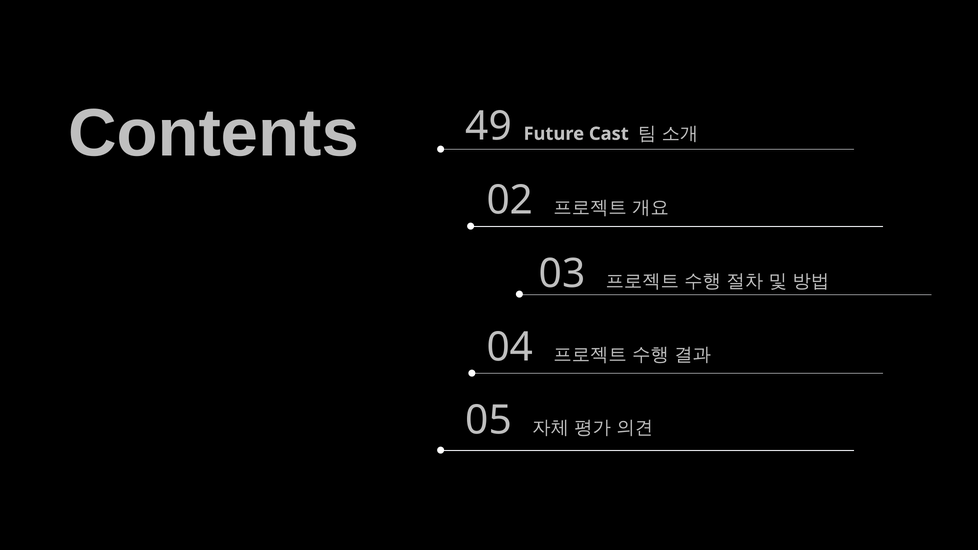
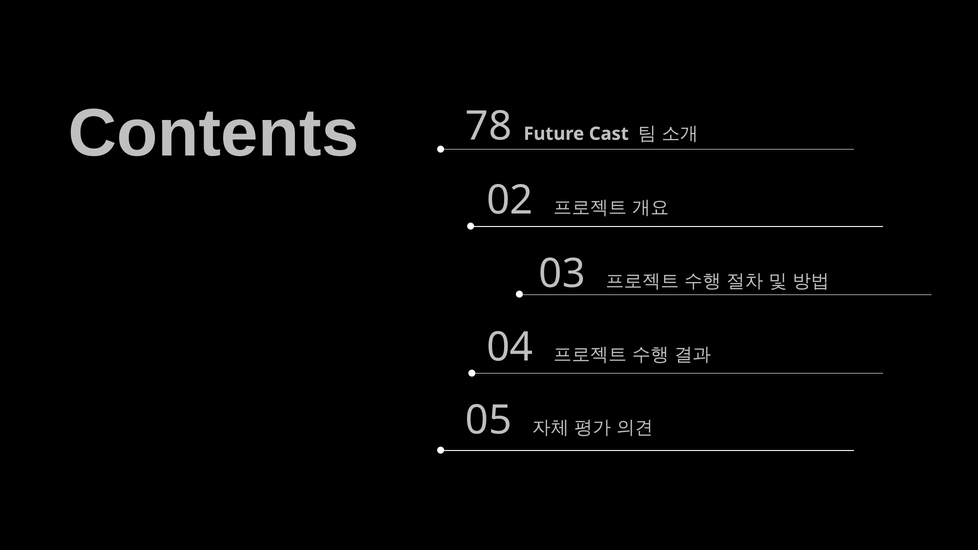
49: 49 -> 78
